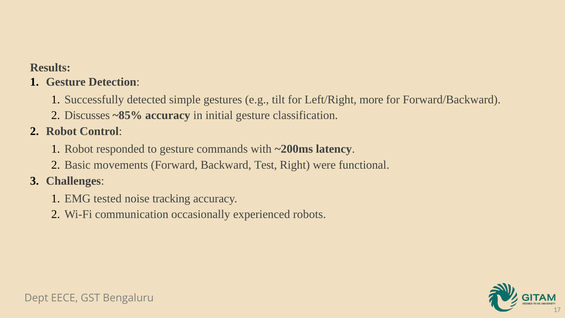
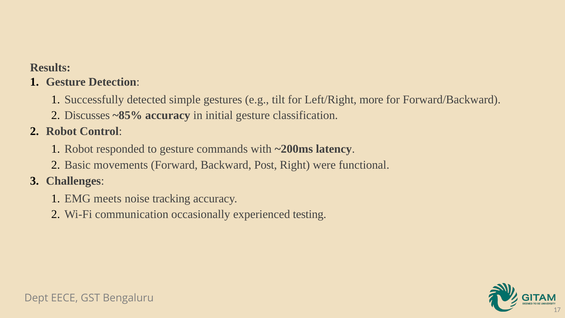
Test: Test -> Post
tested: tested -> meets
robots: robots -> testing
